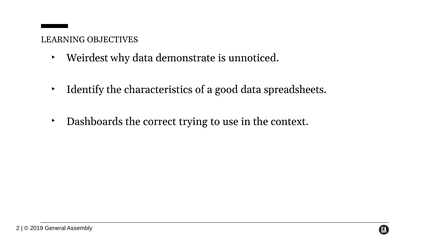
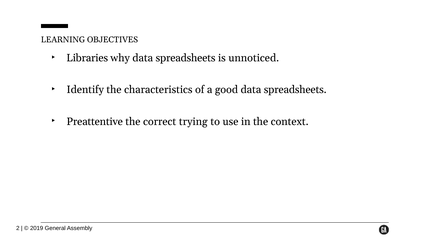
Weirdest: Weirdest -> Libraries
why data demonstrate: demonstrate -> spreadsheets
Dashboards: Dashboards -> Preattentive
